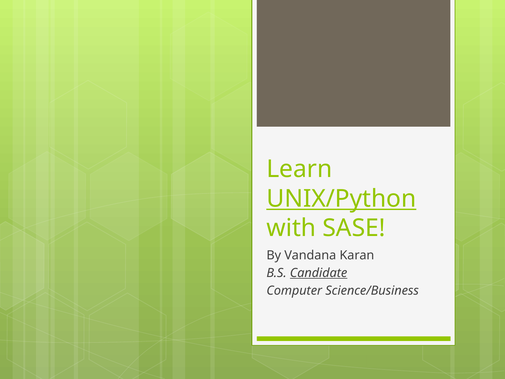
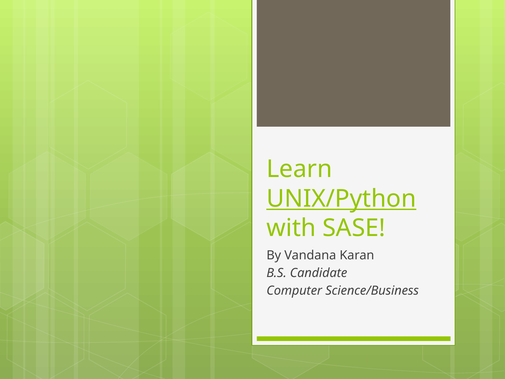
Candidate underline: present -> none
